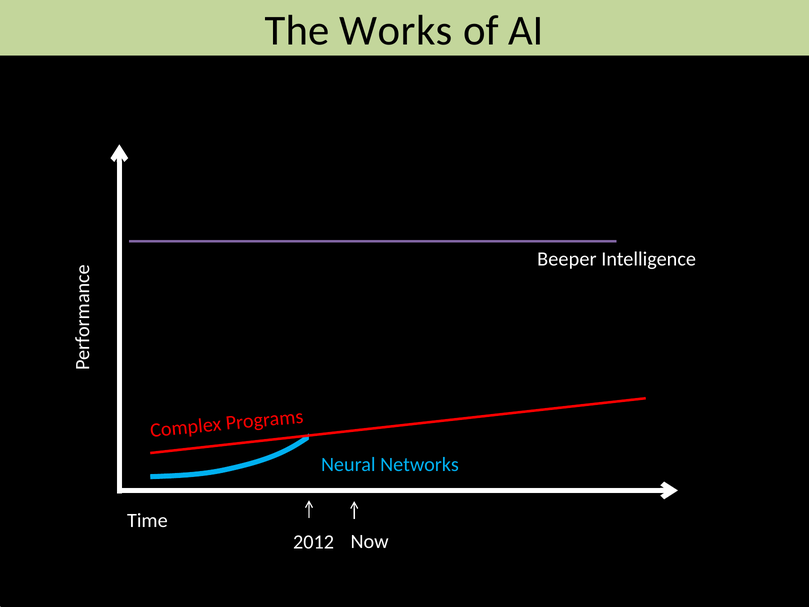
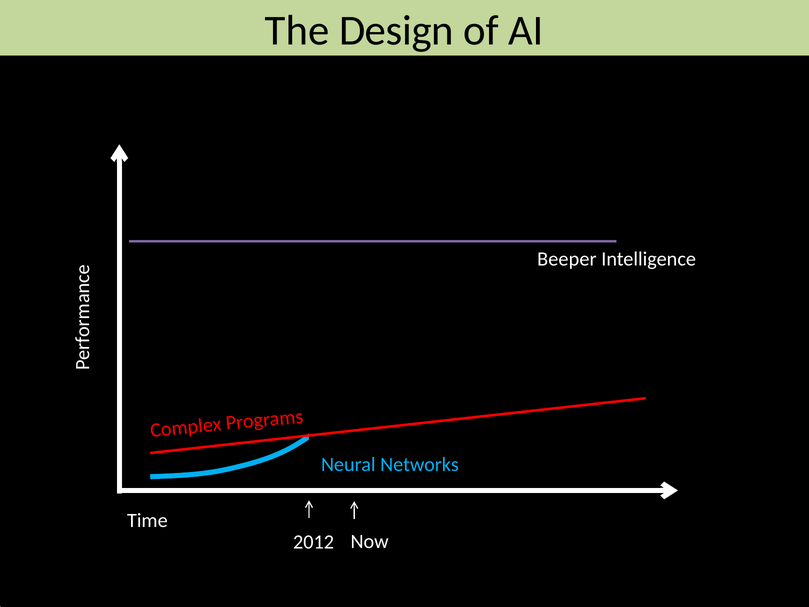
Works: Works -> Design
